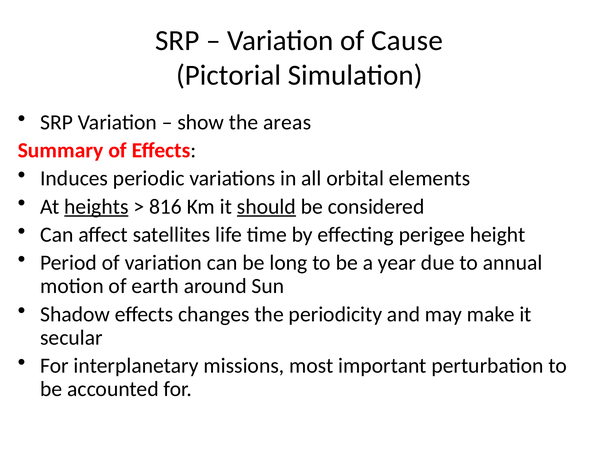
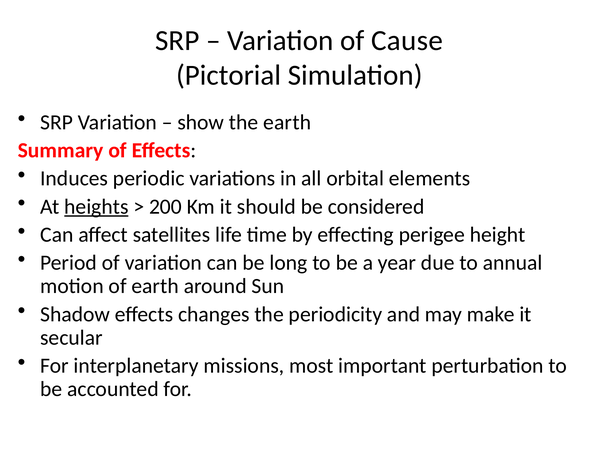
the areas: areas -> earth
816: 816 -> 200
should underline: present -> none
